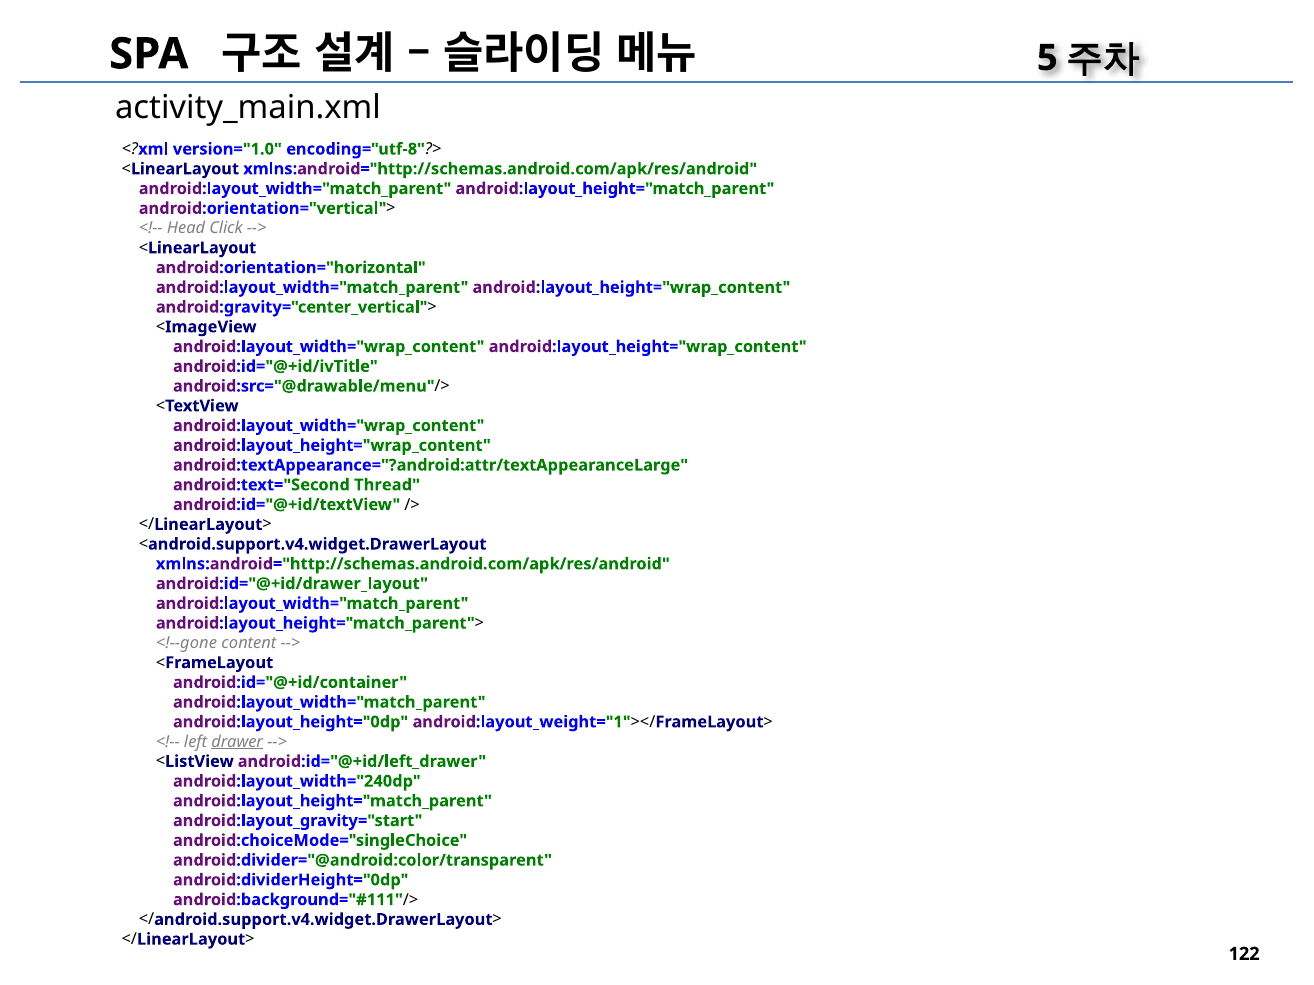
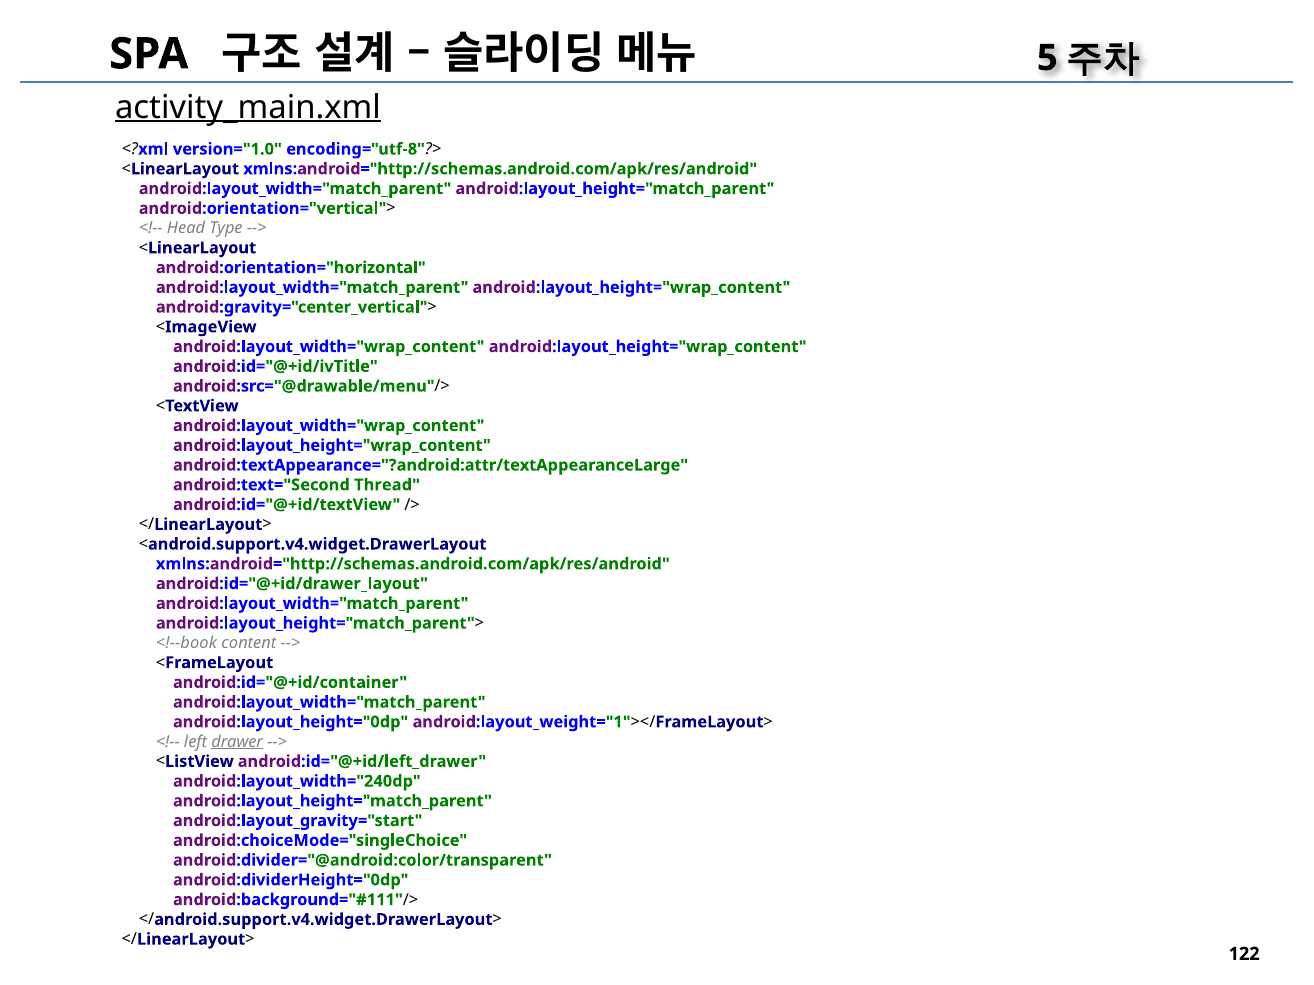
activity_main.xml underline: none -> present
Click: Click -> Type
<!--gone: <!--gone -> <!--book
